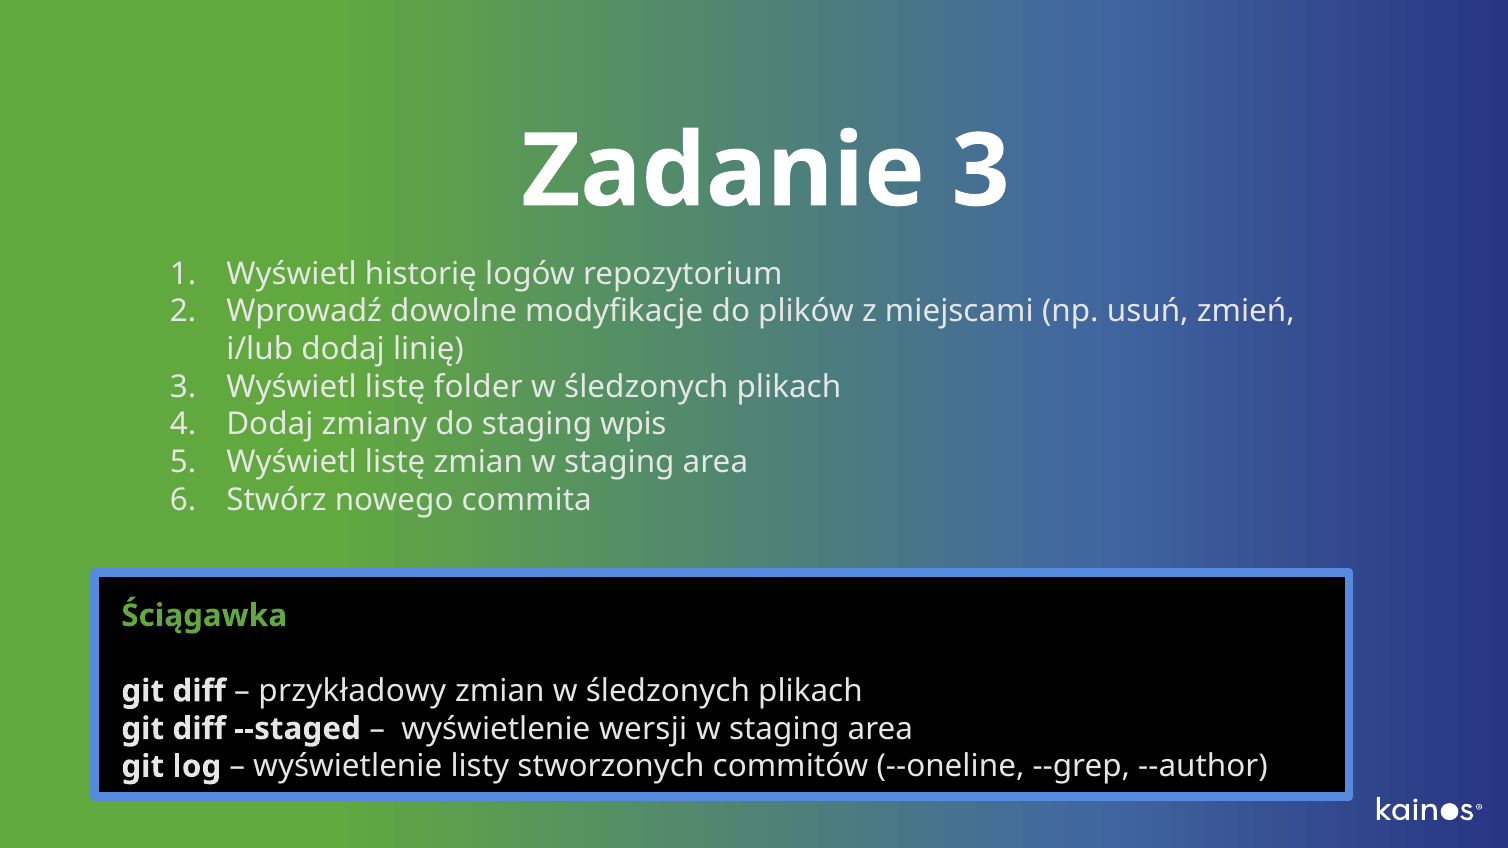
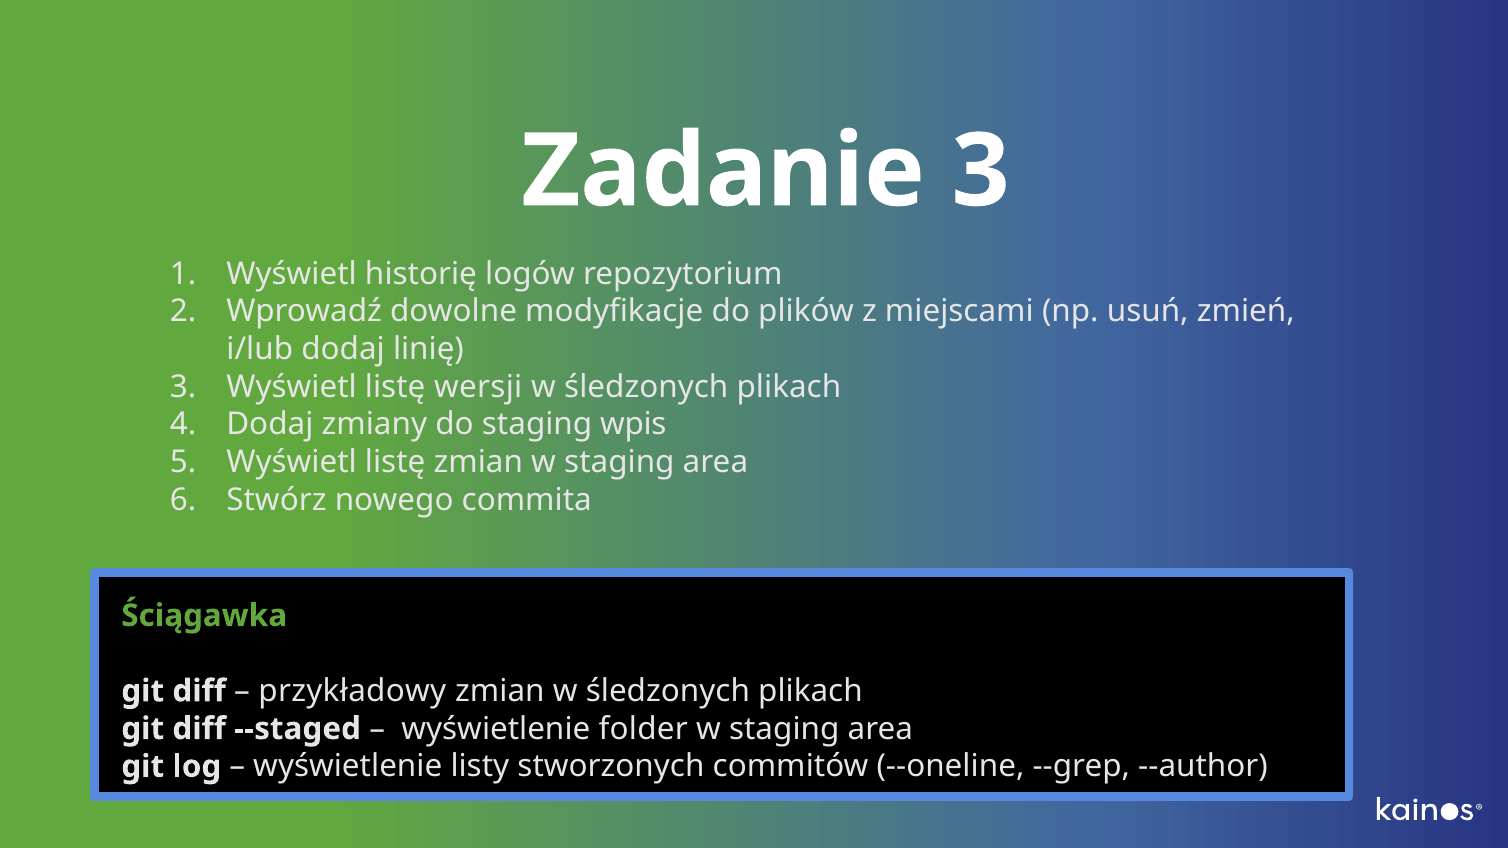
folder: folder -> wersji
wersji: wersji -> folder
